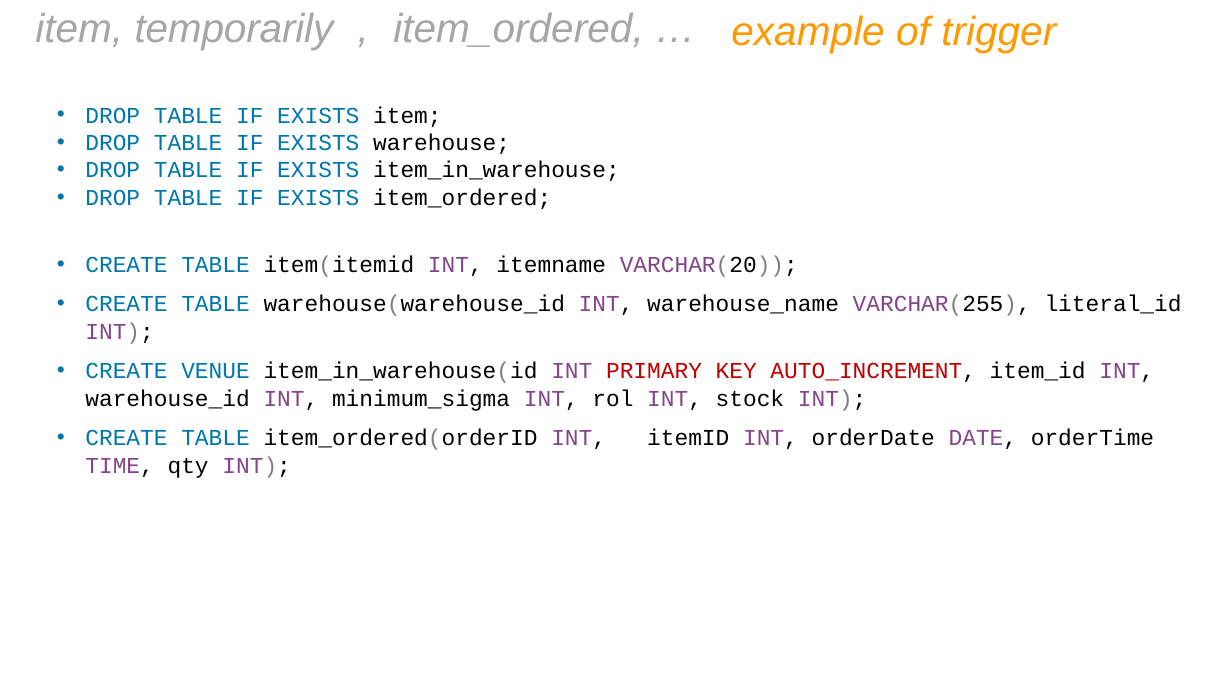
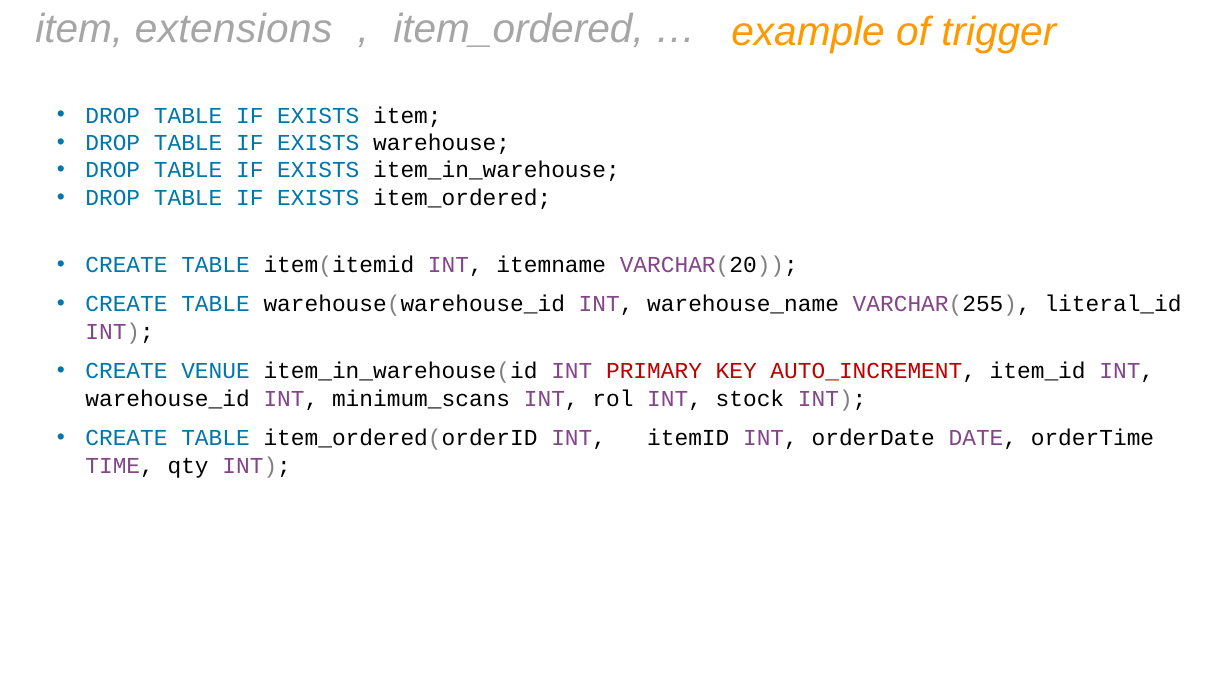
temporarily: temporarily -> extensions
minimum_sigma: minimum_sigma -> minimum_scans
